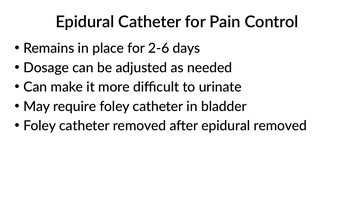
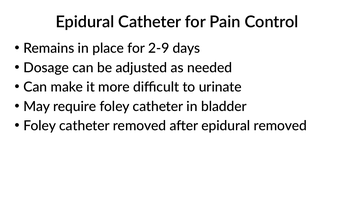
2-6: 2-6 -> 2-9
